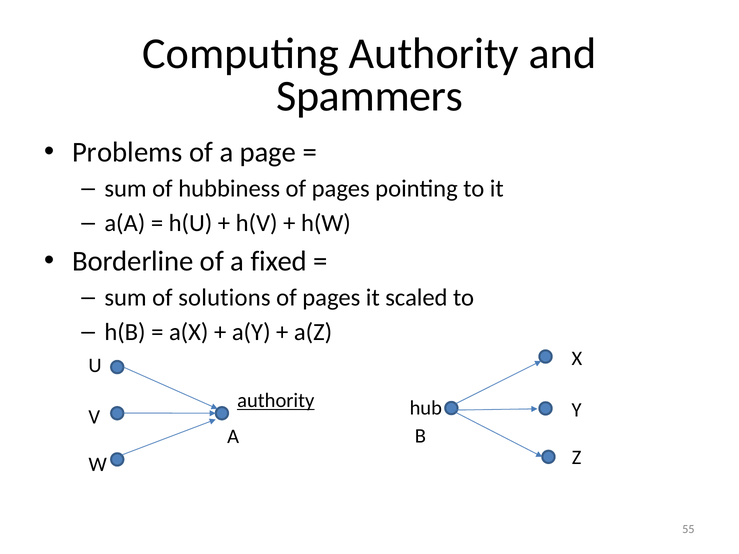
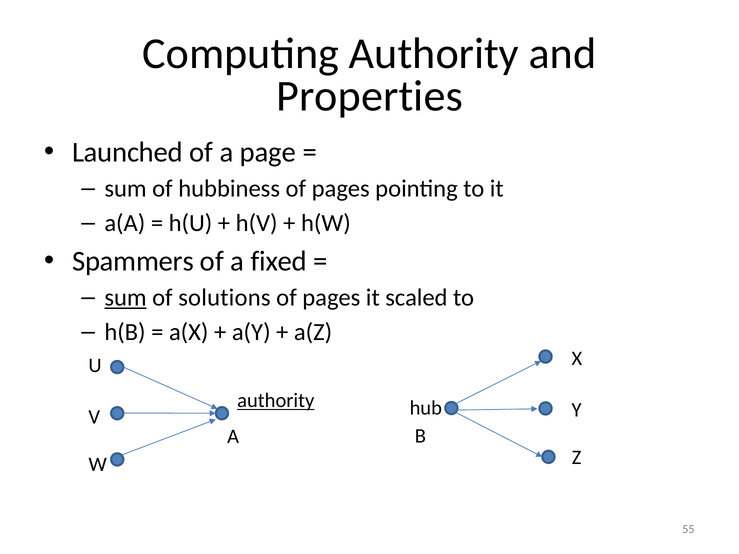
Spammers: Spammers -> Properties
Problems: Problems -> Launched
Borderline: Borderline -> Spammers
sum at (126, 298) underline: none -> present
